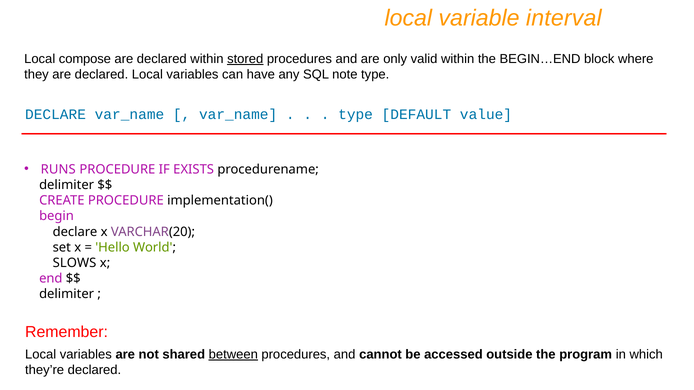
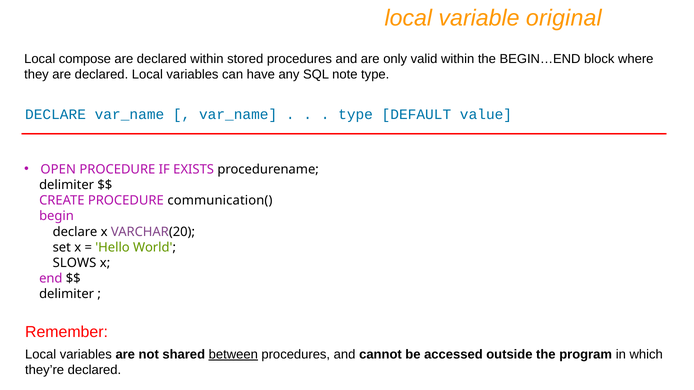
interval: interval -> original
stored underline: present -> none
RUNS: RUNS -> OPEN
implementation(: implementation( -> communication(
